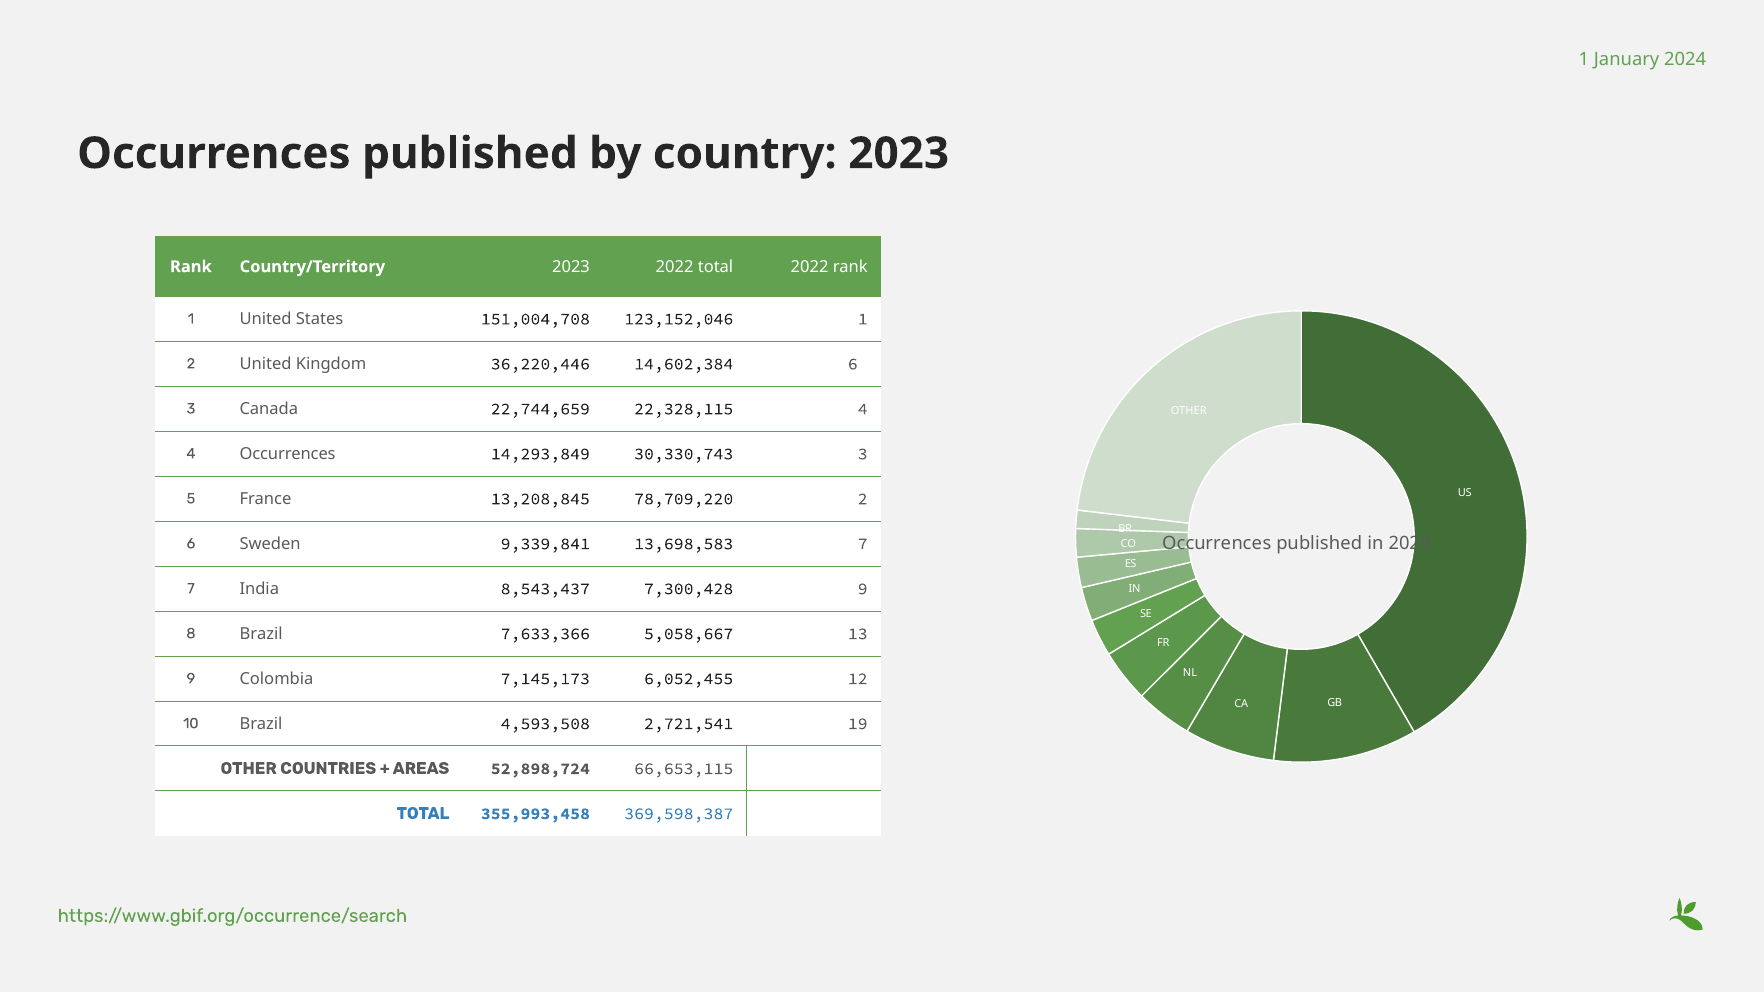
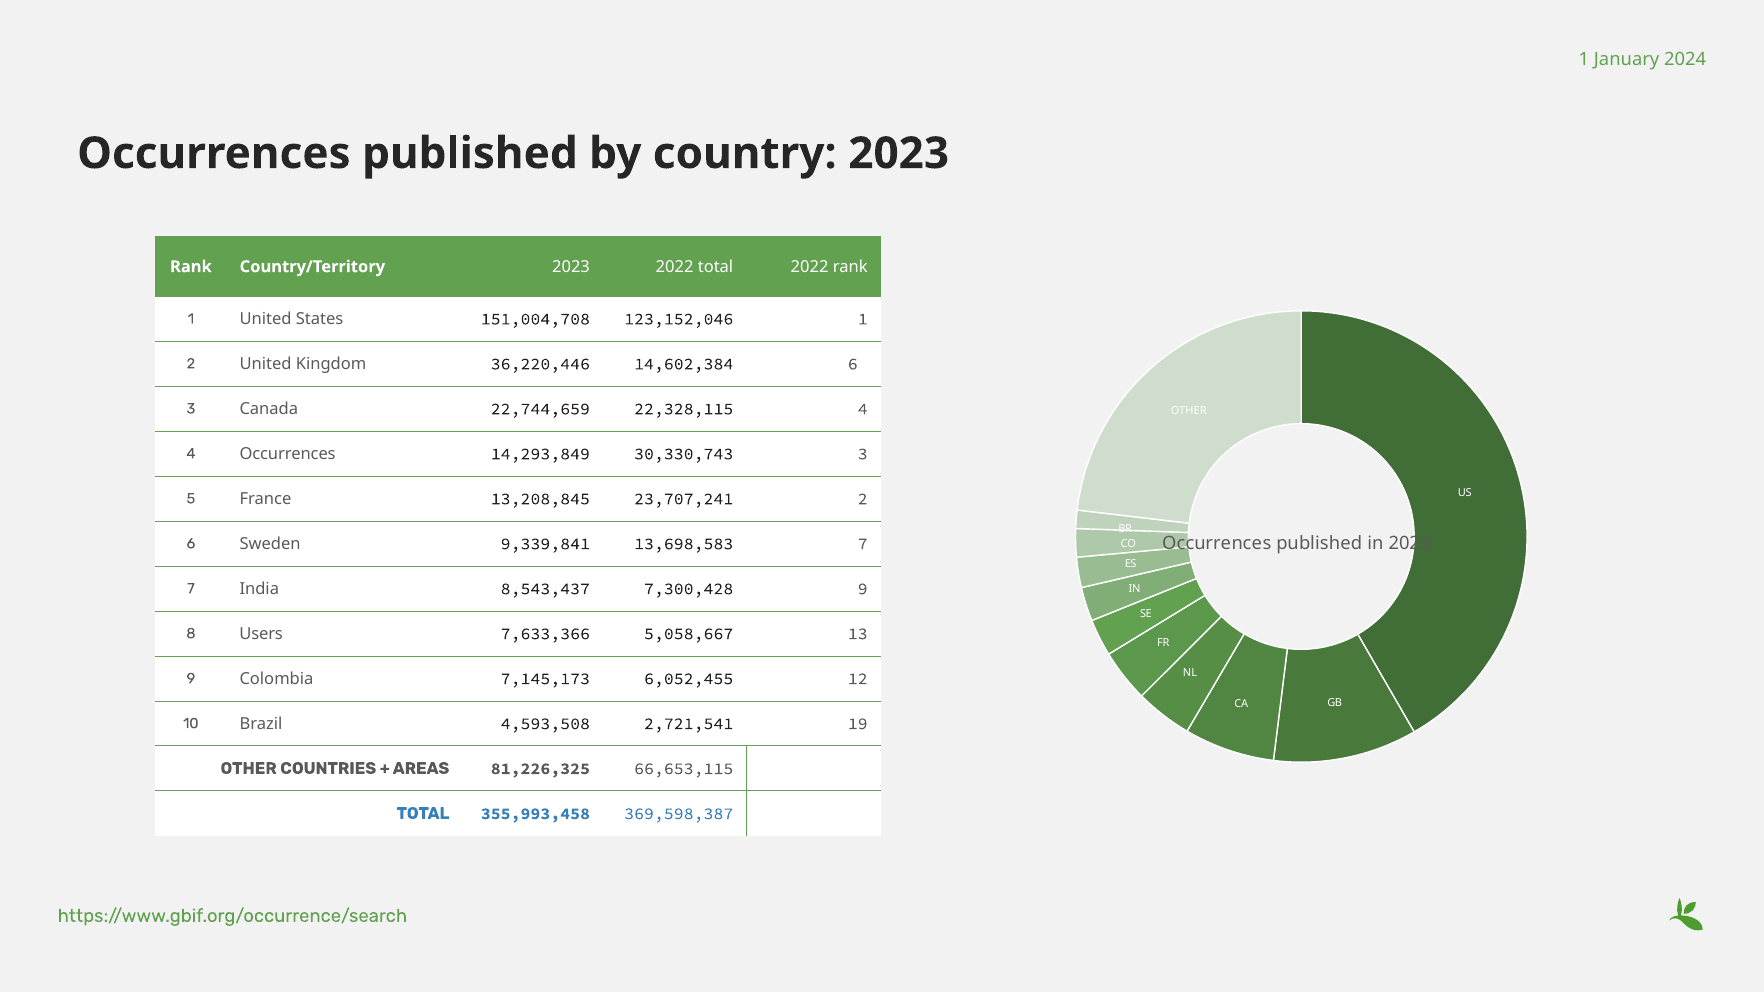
78,709,220: 78,709,220 -> 23,707,241
8 Brazil: Brazil -> Users
52,898,724: 52,898,724 -> 81,226,325
